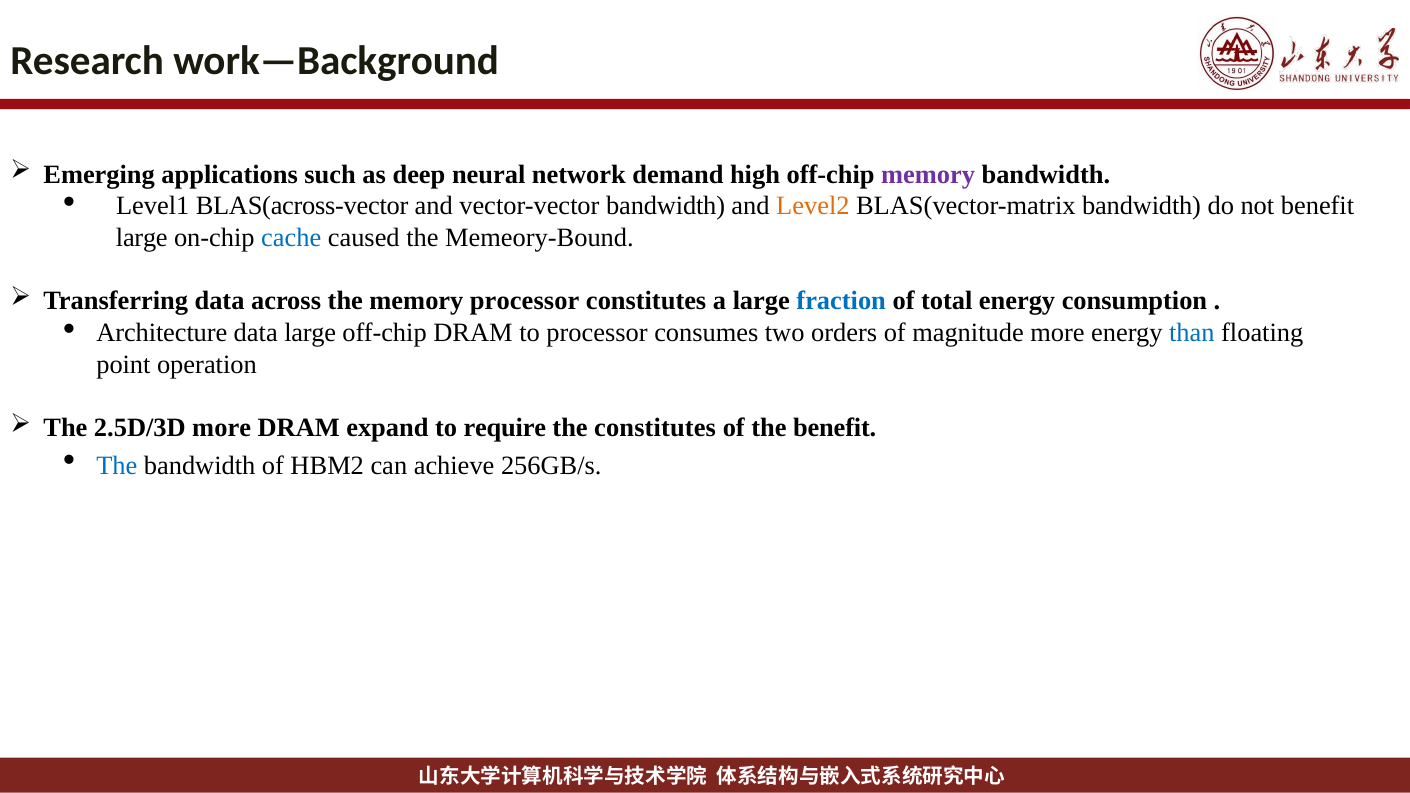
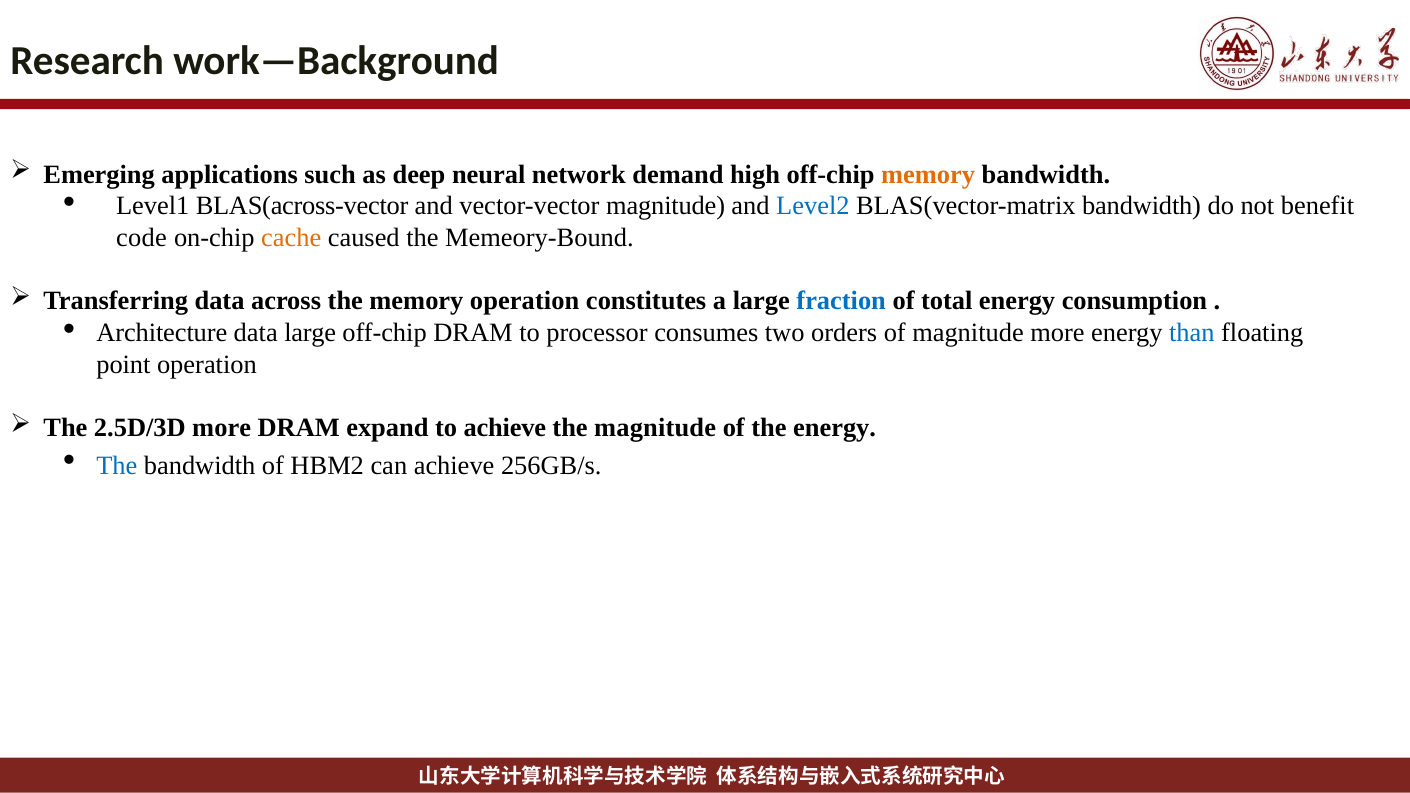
memory at (928, 174) colour: purple -> orange
vector-vector bandwidth: bandwidth -> magnitude
Level2 colour: orange -> blue
large at (142, 238): large -> code
cache colour: blue -> orange
memory processor: processor -> operation
to require: require -> achieve
the constitutes: constitutes -> magnitude
the benefit: benefit -> energy
